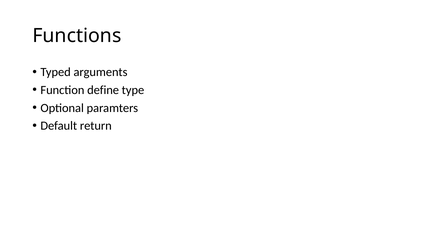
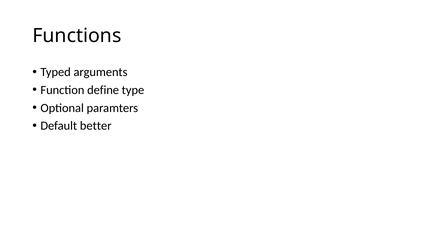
return: return -> better
